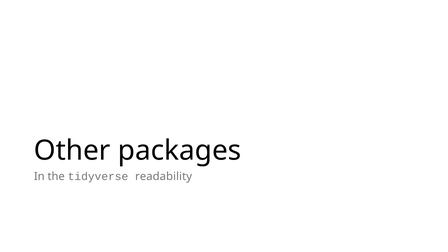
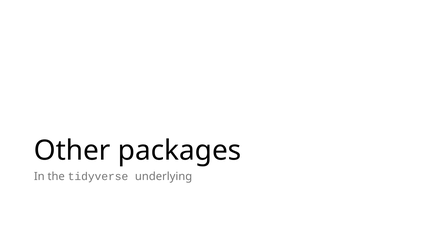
readability: readability -> underlying
